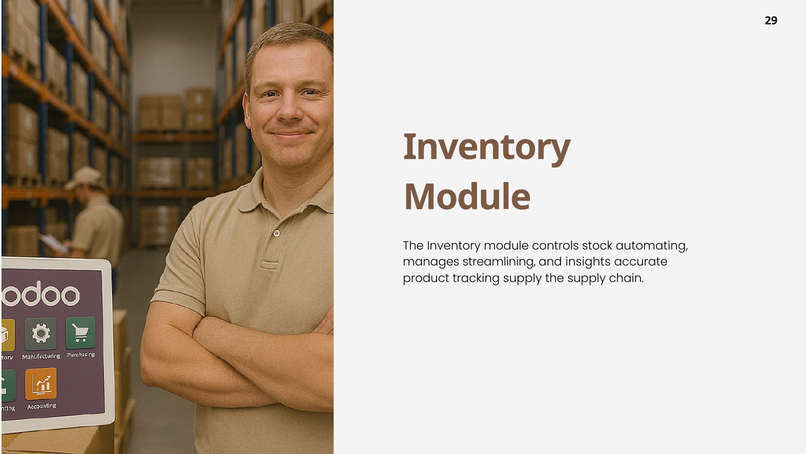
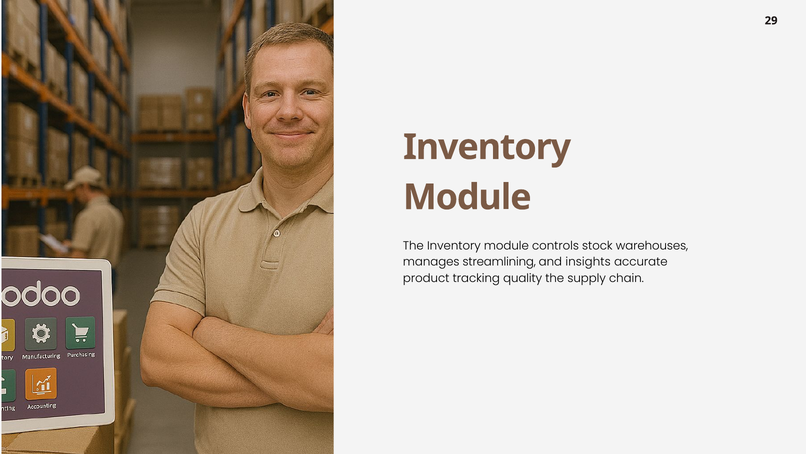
automating: automating -> warehouses
tracking supply: supply -> quality
